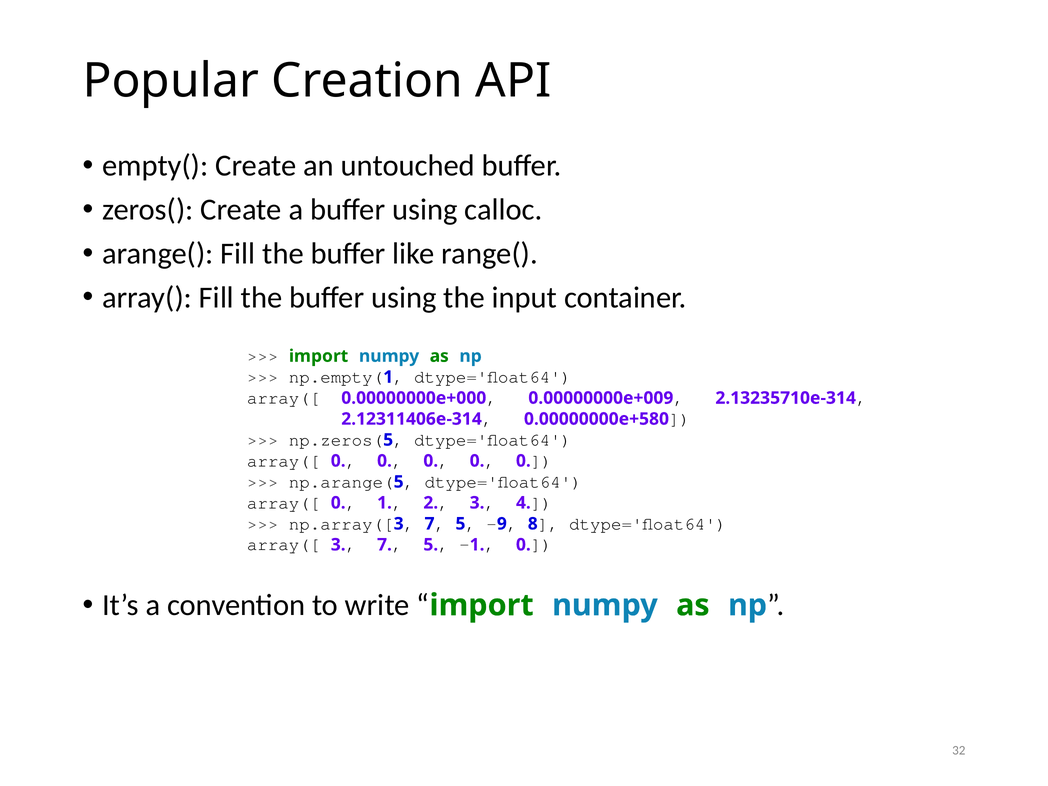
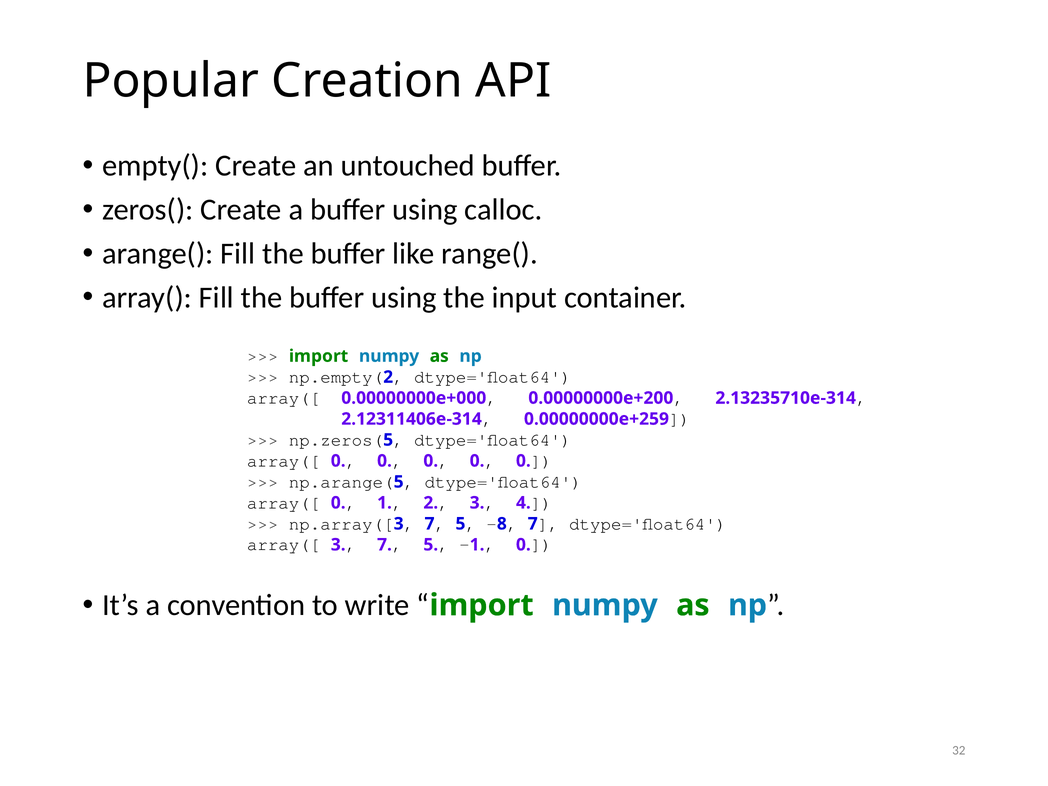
1 at (388, 377): 1 -> 2
0.00000000e+009: 0.00000000e+009 -> 0.00000000e+200
0.00000000e+580: 0.00000000e+580 -> 0.00000000e+259
9: 9 -> 8
8 at (533, 524): 8 -> 7
